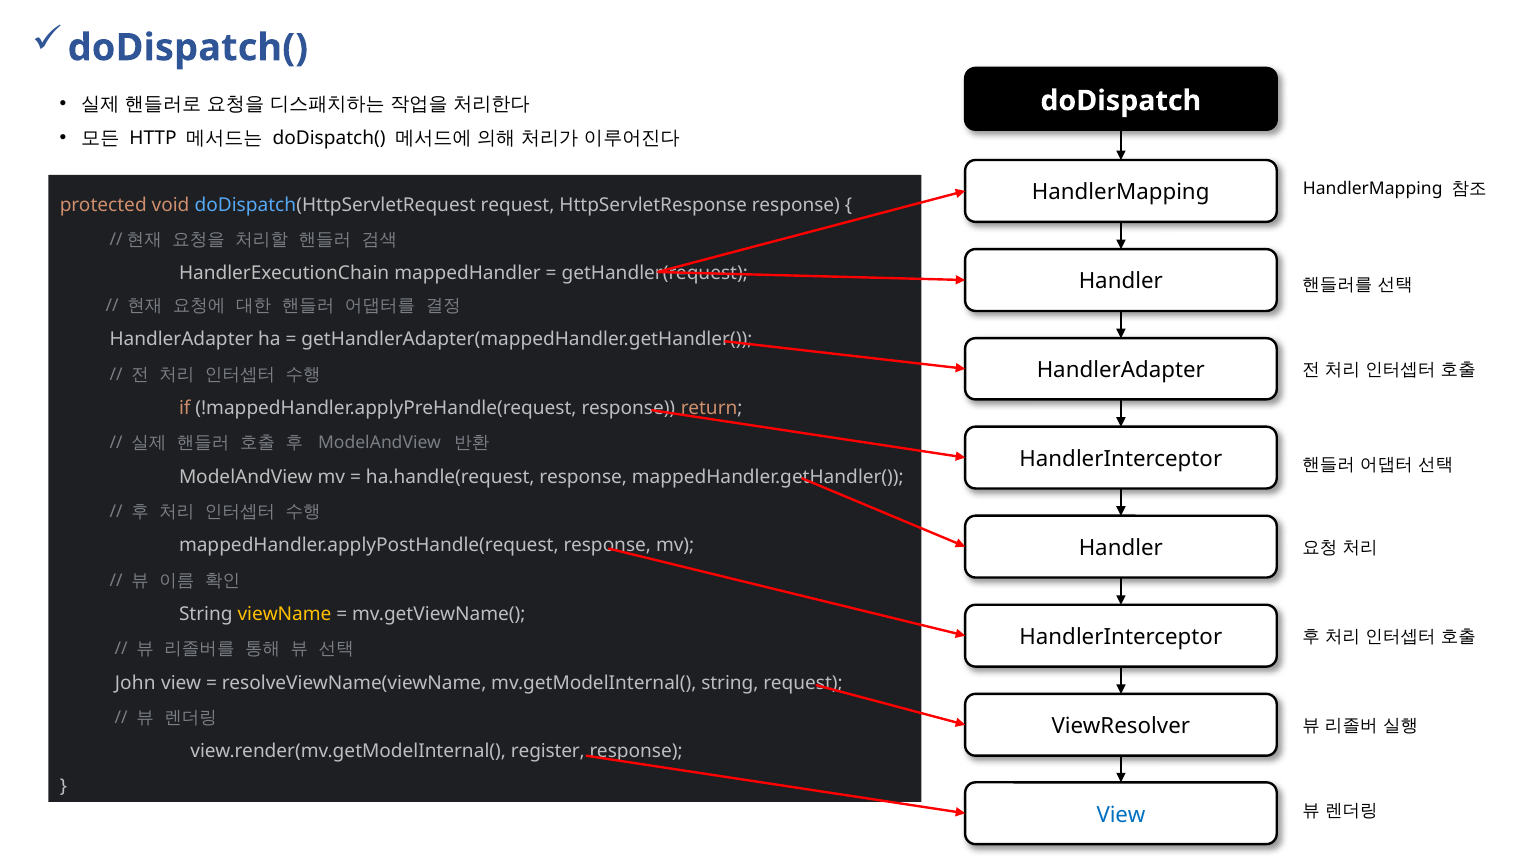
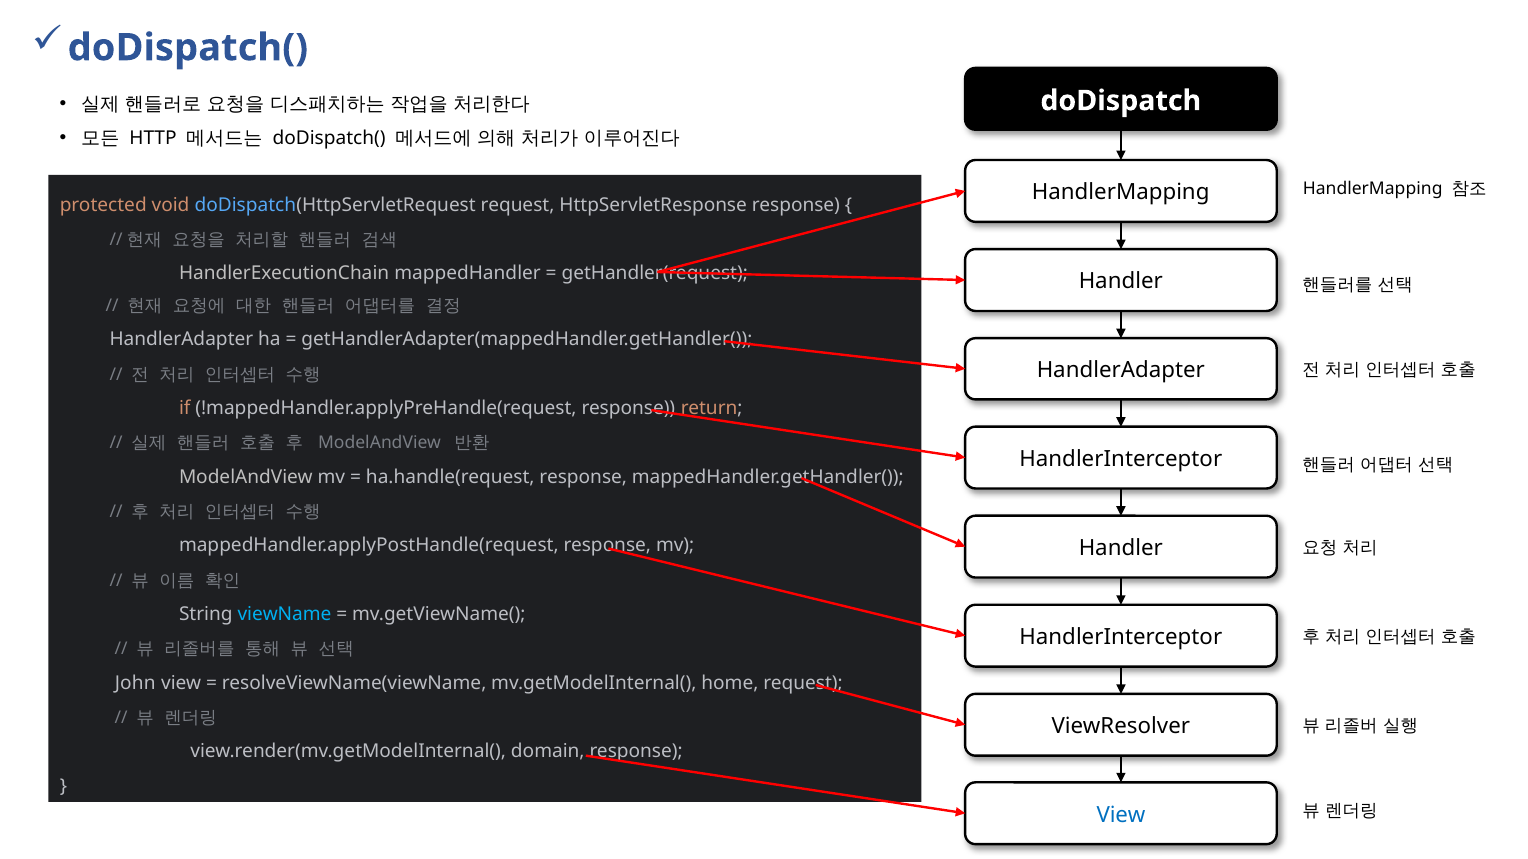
viewName colour: yellow -> light blue
mv.getModelInternal( string: string -> home
register: register -> domain
